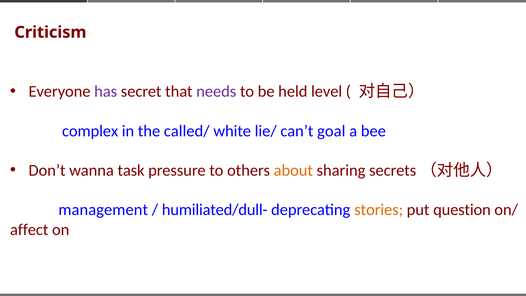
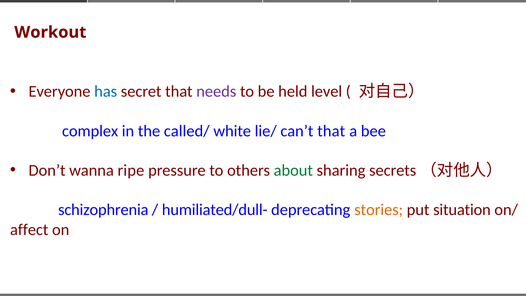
Criticism: Criticism -> Workout
has colour: purple -> blue
can’t goal: goal -> that
task: task -> ripe
about colour: orange -> green
management: management -> schizophrenia
question: question -> situation
